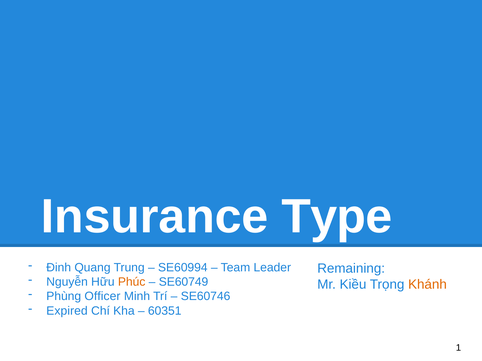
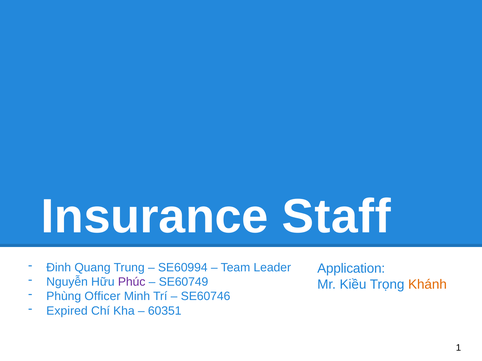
Type: Type -> Staff
Remaining: Remaining -> Application
Phúc colour: orange -> purple
